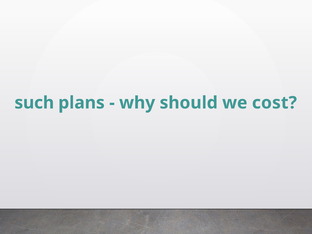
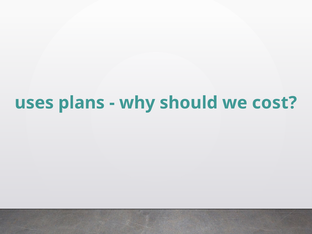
such: such -> uses
